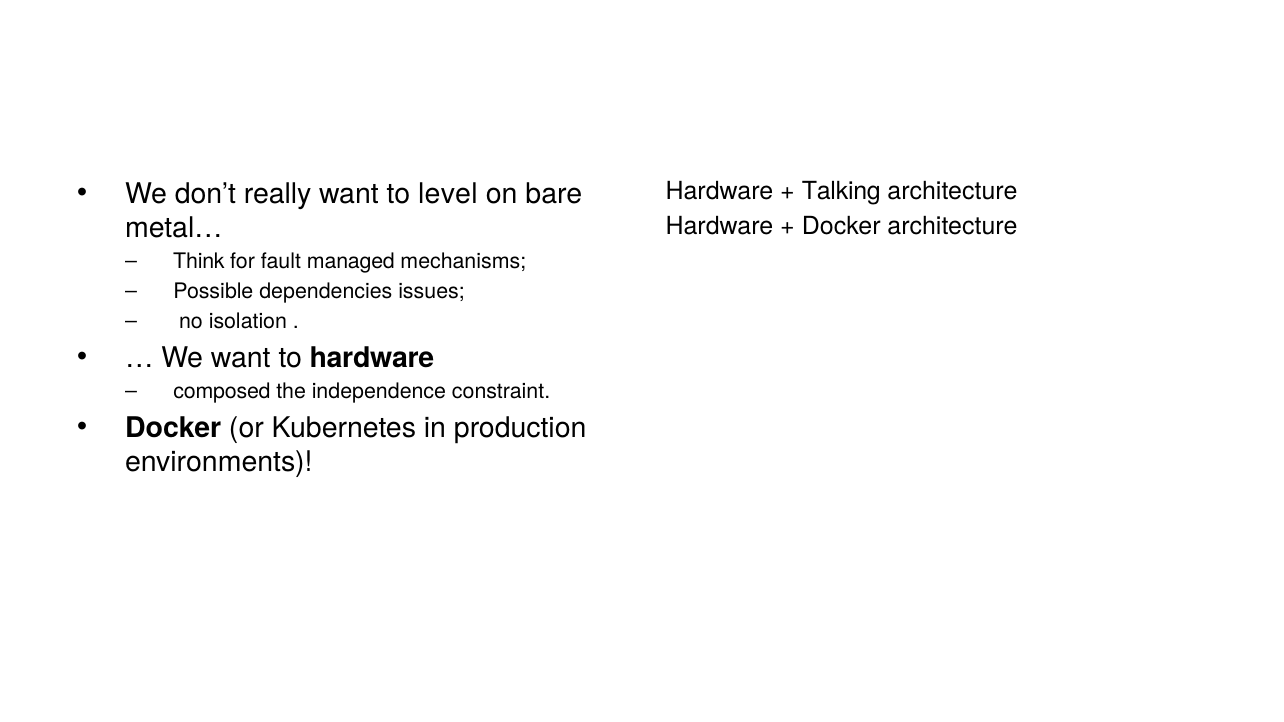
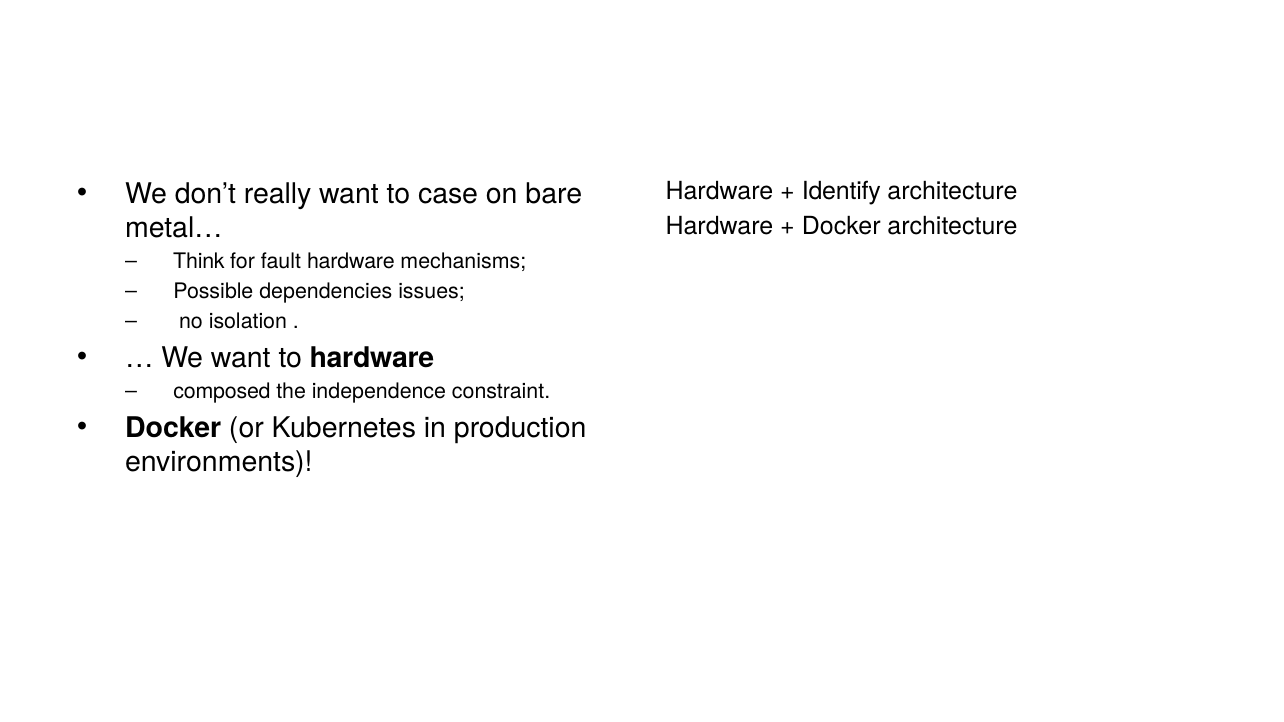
level: level -> case
Talking: Talking -> Identify
fault managed: managed -> hardware
